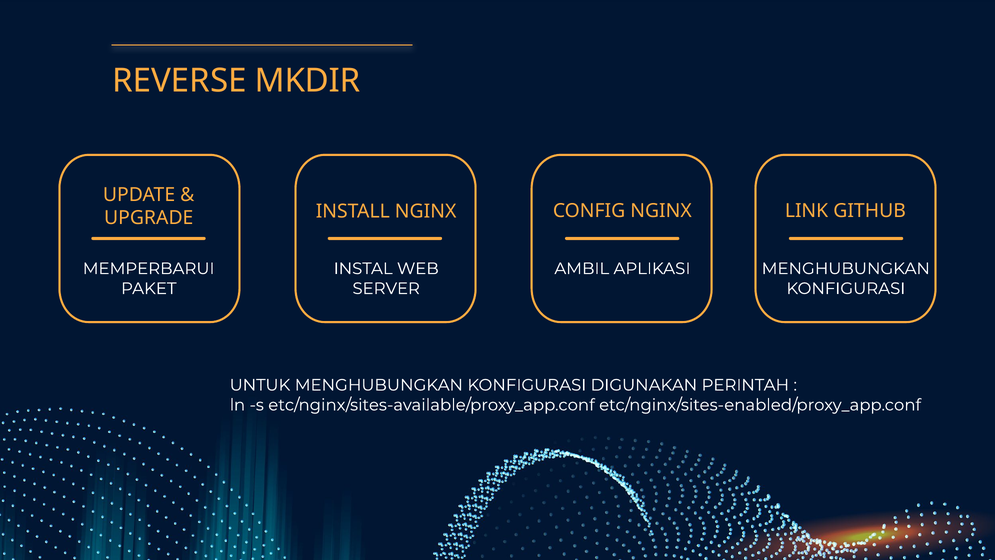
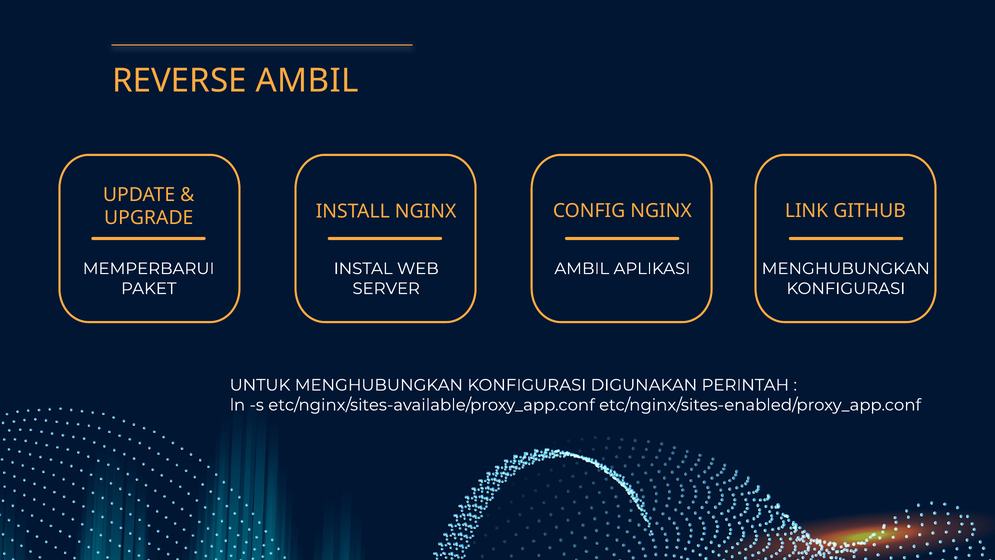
REVERSE MKDIR: MKDIR -> AMBIL
